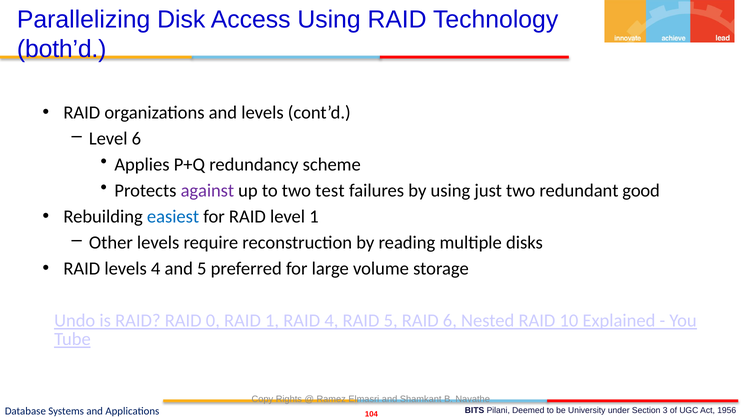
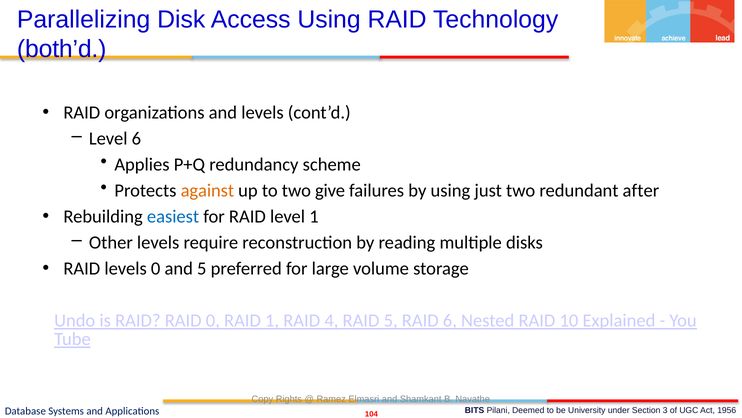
against colour: purple -> orange
test: test -> give
good: good -> after
levels 4: 4 -> 0
